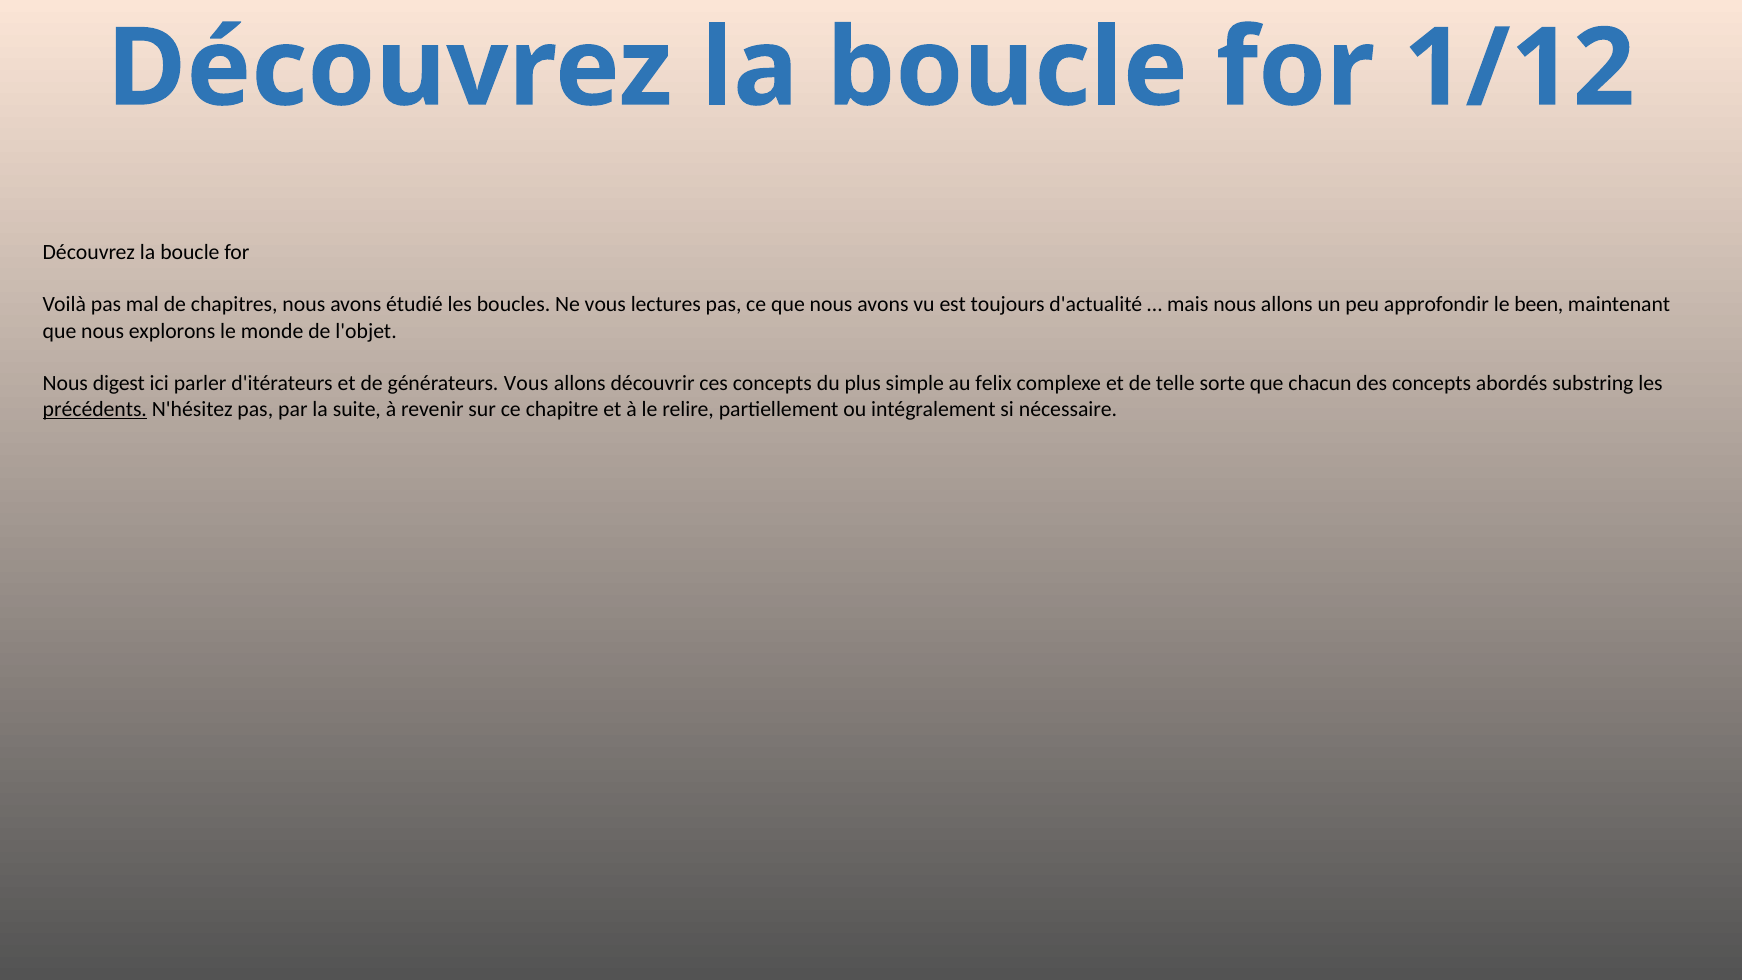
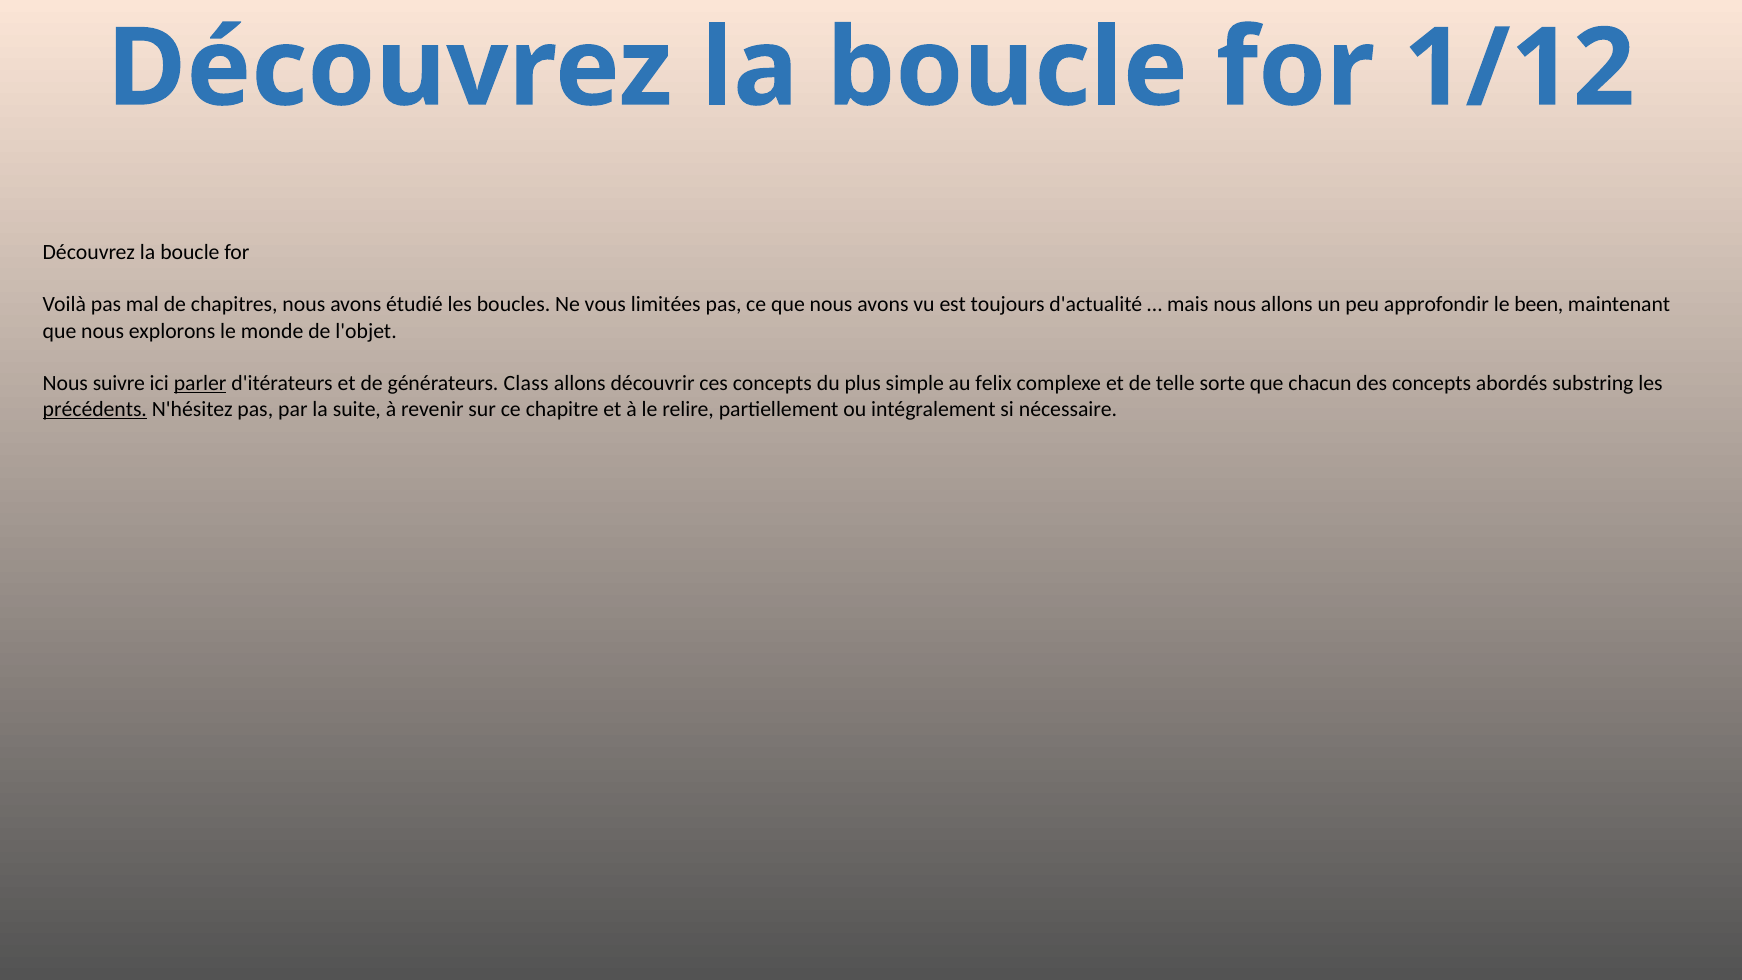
lectures: lectures -> limitées
digest: digest -> suivre
parler underline: none -> present
générateurs Vous: Vous -> Class
